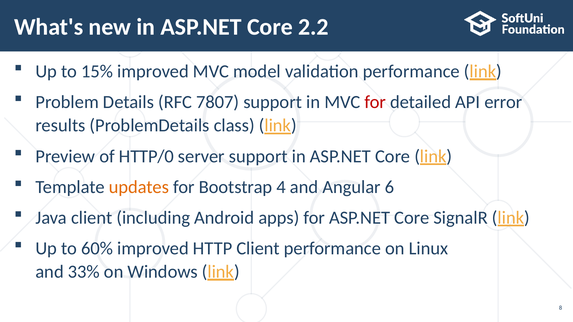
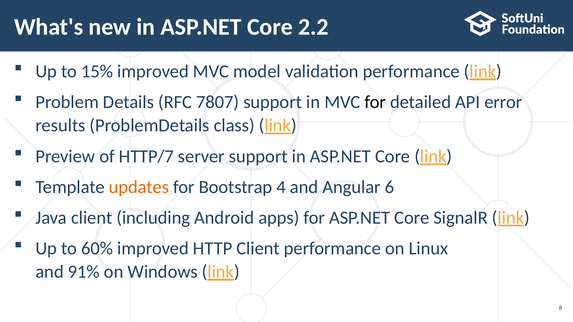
for at (375, 102) colour: red -> black
HTTP/0: HTTP/0 -> HTTP/7
33%: 33% -> 91%
